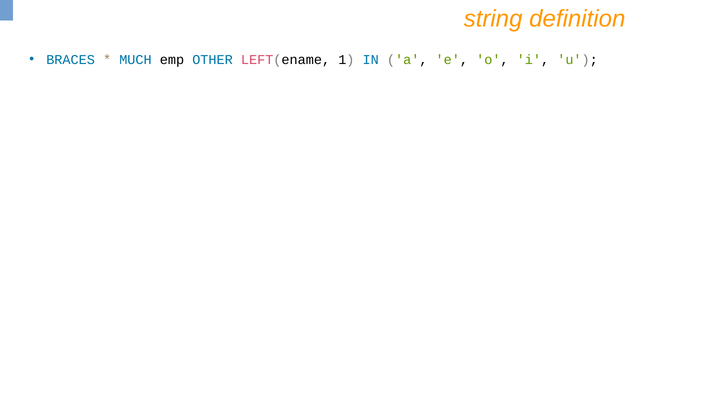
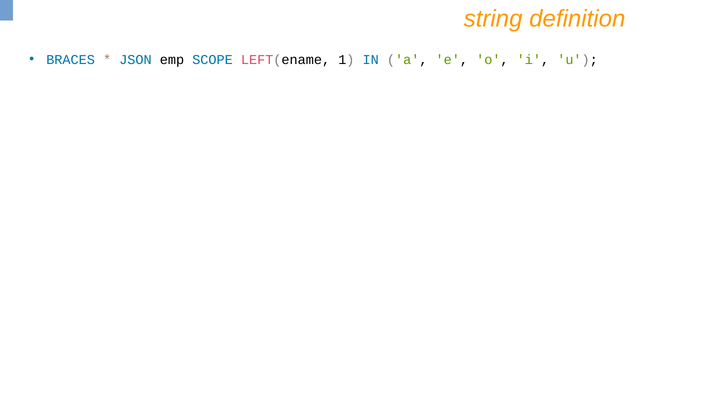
MUCH: MUCH -> JSON
OTHER: OTHER -> SCOPE
